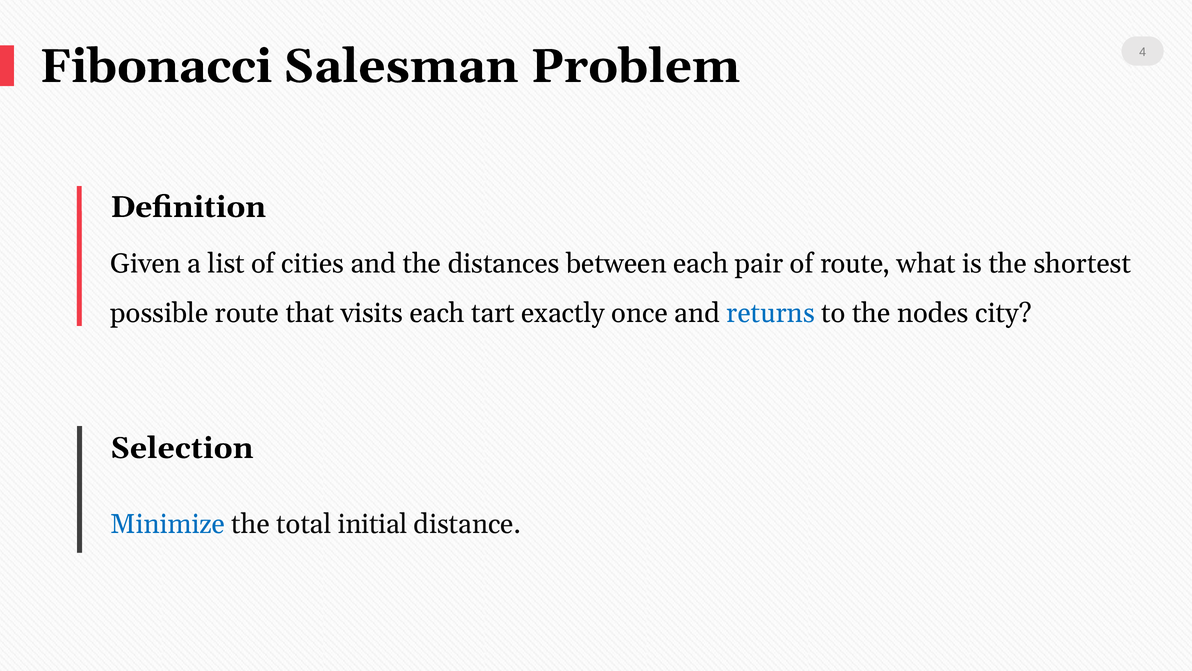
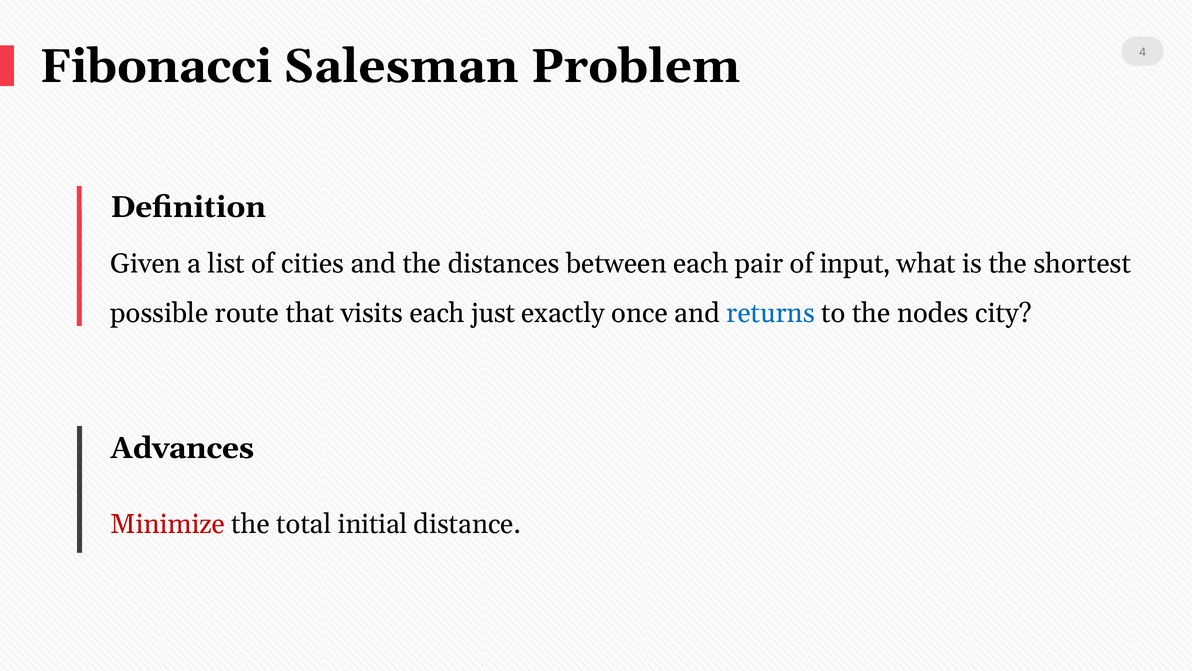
of route: route -> input
tart: tart -> just
Selection: Selection -> Advances
Minimize colour: blue -> red
